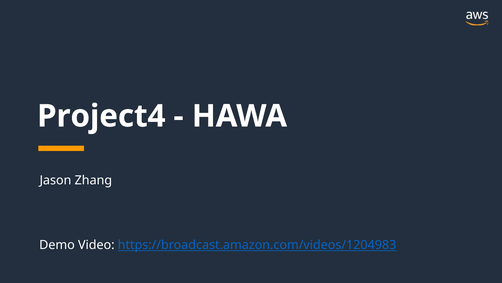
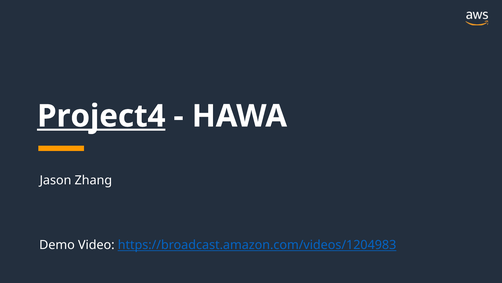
Project4 underline: none -> present
